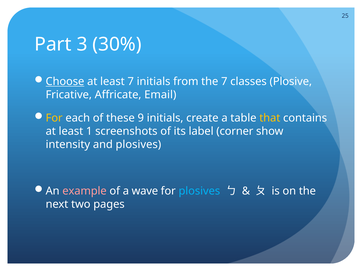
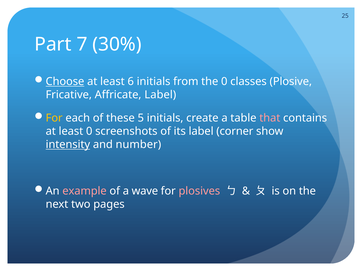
3: 3 -> 7
least 7: 7 -> 6
the 7: 7 -> 0
Affricate Email: Email -> Label
9: 9 -> 5
that colour: yellow -> pink
least 1: 1 -> 0
intensity underline: none -> present
and plosives: plosives -> number
plosives at (199, 191) colour: light blue -> pink
